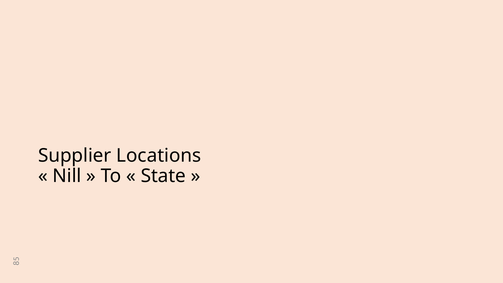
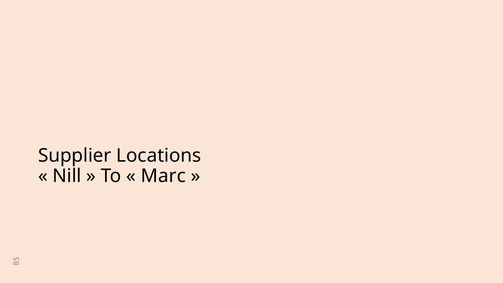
State: State -> Marc
